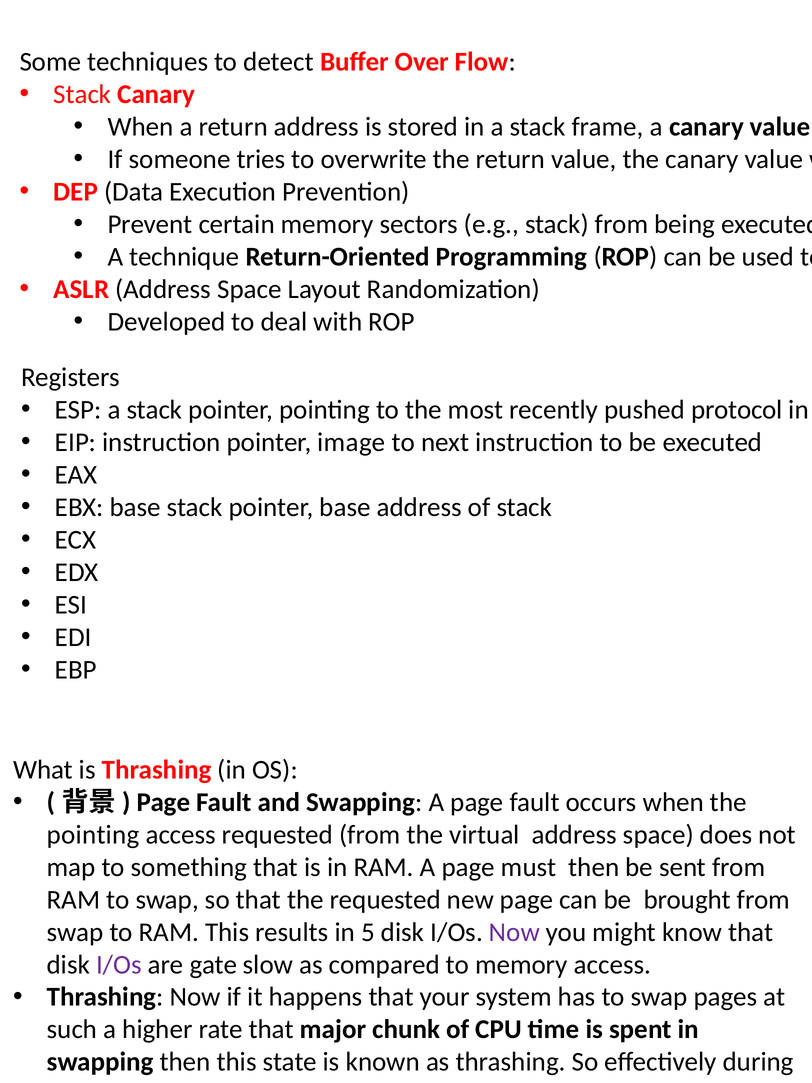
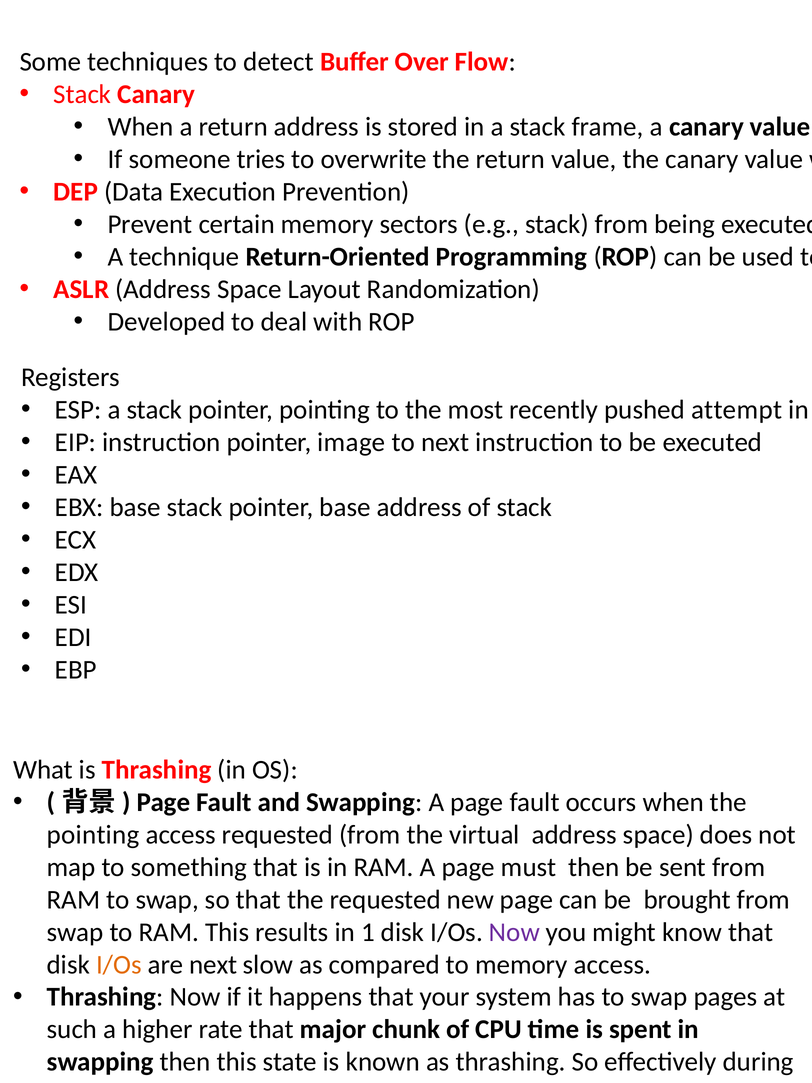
protocol: protocol -> attempt
5: 5 -> 1
I/Os at (119, 964) colour: purple -> orange
are gate: gate -> next
